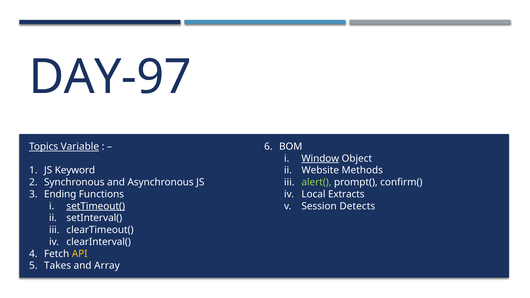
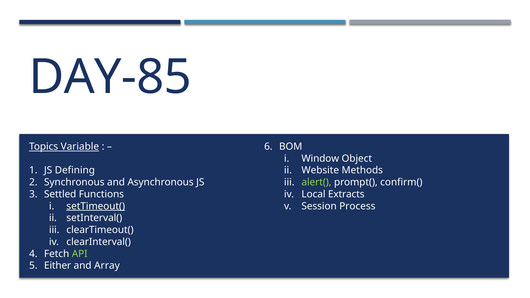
DAY-97: DAY-97 -> DAY-85
Window underline: present -> none
Keyword: Keyword -> Defining
Ending: Ending -> Settled
Detects: Detects -> Process
API colour: yellow -> light green
Takes: Takes -> Either
